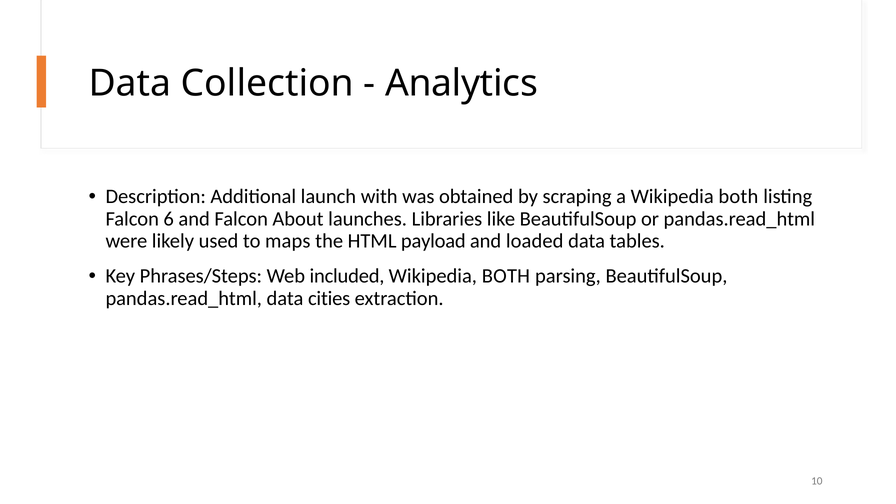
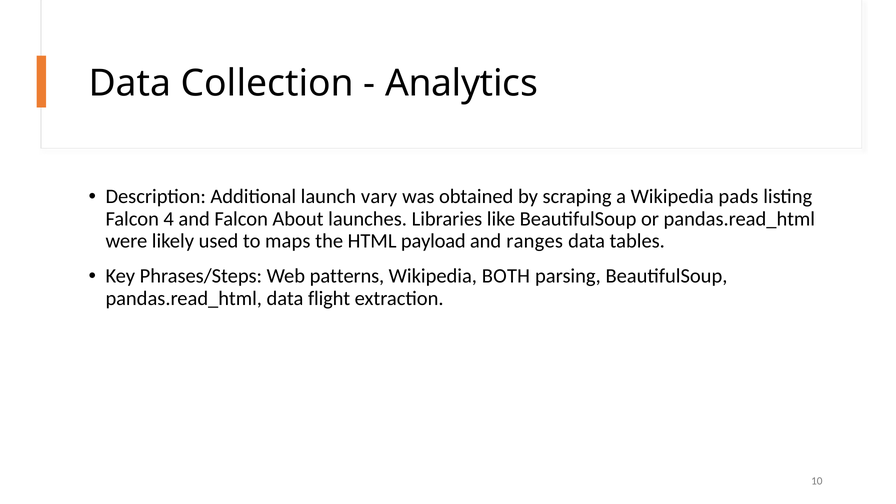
with: with -> vary
a Wikipedia both: both -> pads
6: 6 -> 4
loaded: loaded -> ranges
included: included -> patterns
cities: cities -> flight
